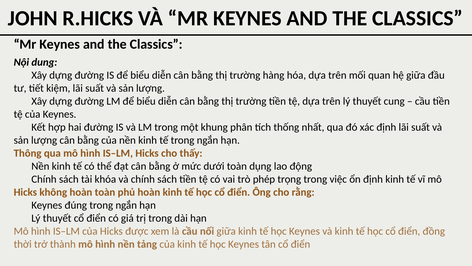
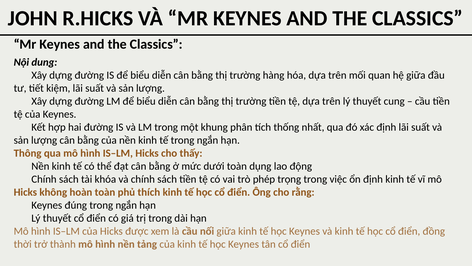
phủ hoàn: hoàn -> thích
